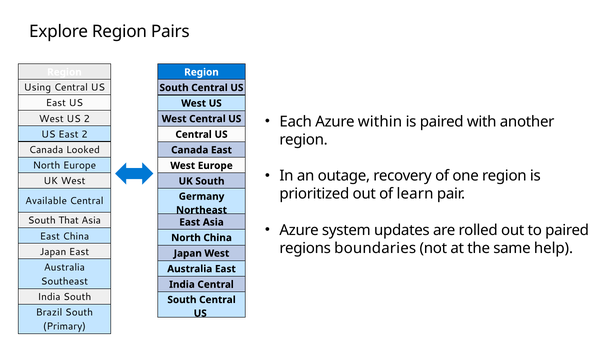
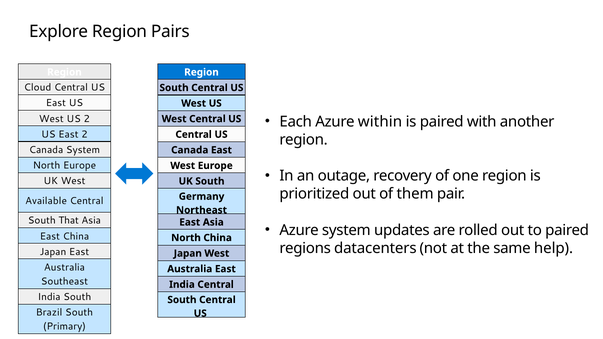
Using: Using -> Cloud
Canada Looked: Looked -> System
learn: learn -> them
boundaries: boundaries -> datacenters
